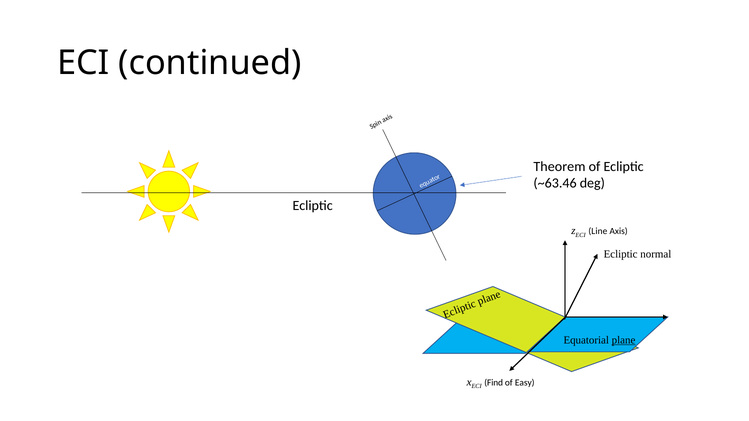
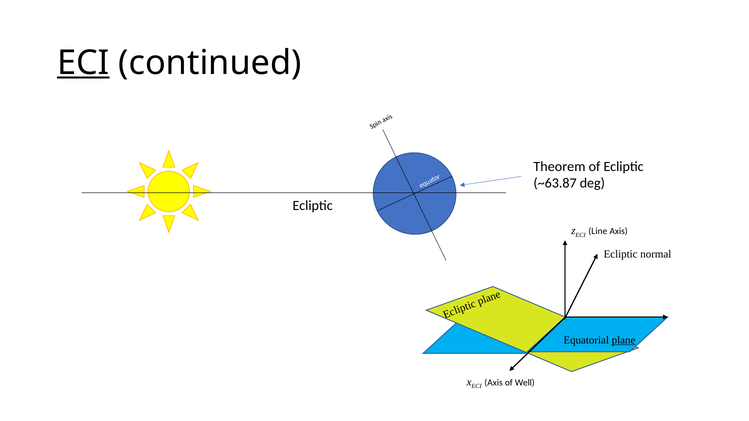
ECI at (83, 63) underline: none -> present
~63.46: ~63.46 -> ~63.87
ECI Find: Find -> Axis
Easy: Easy -> Well
